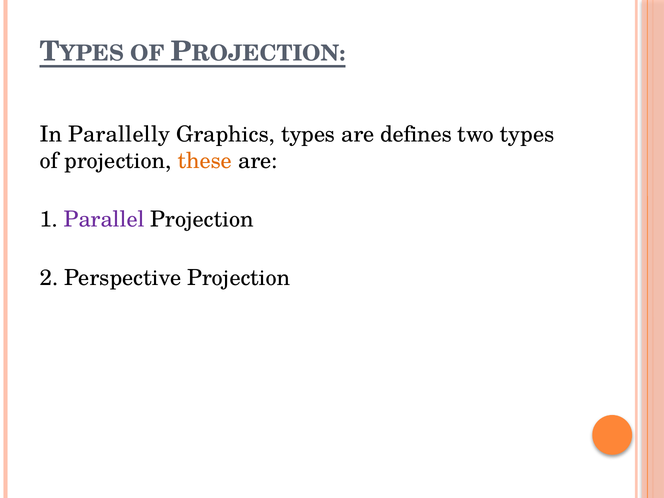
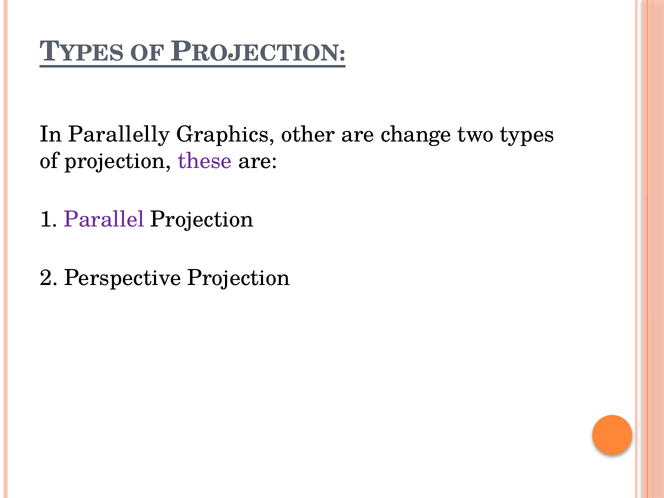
Graphics types: types -> other
defines: defines -> change
these colour: orange -> purple
